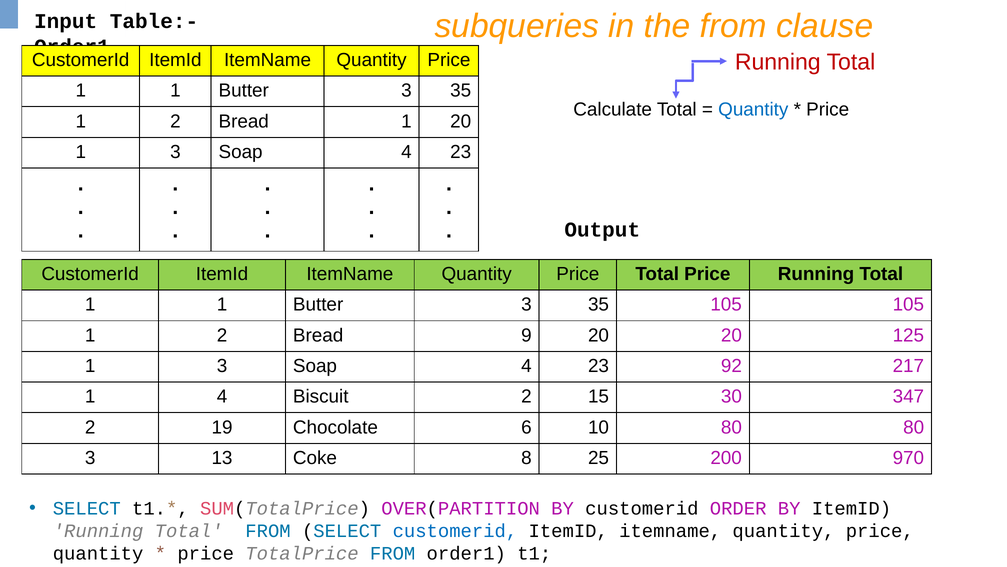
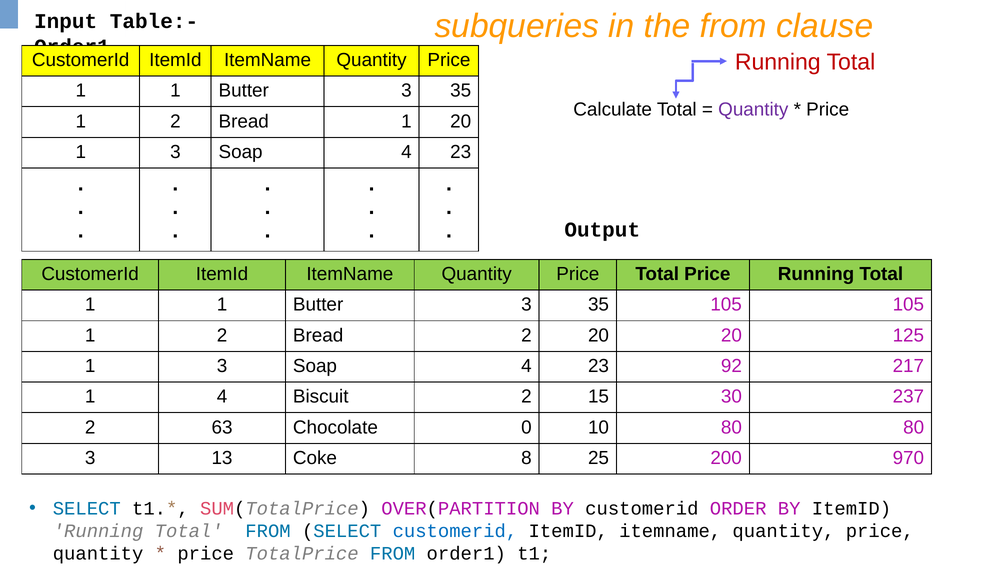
Quantity at (753, 109) colour: blue -> purple
Bread 9: 9 -> 2
347: 347 -> 237
19: 19 -> 63
6: 6 -> 0
